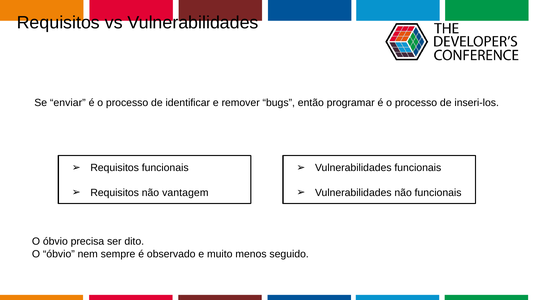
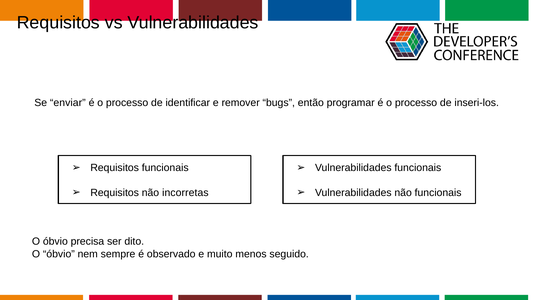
vantagem: vantagem -> incorretas
